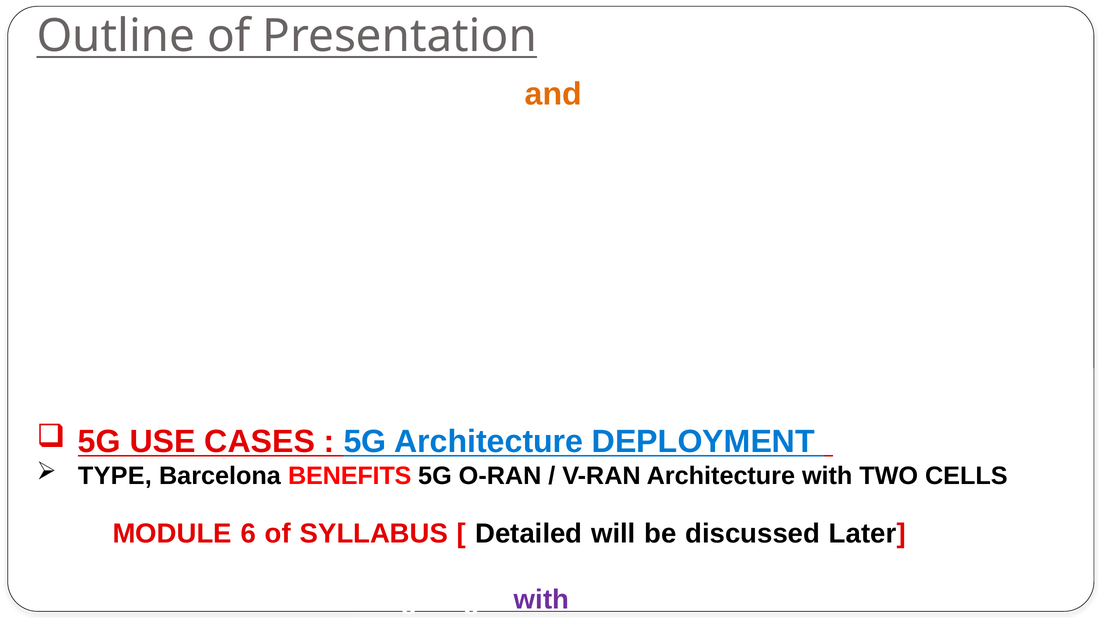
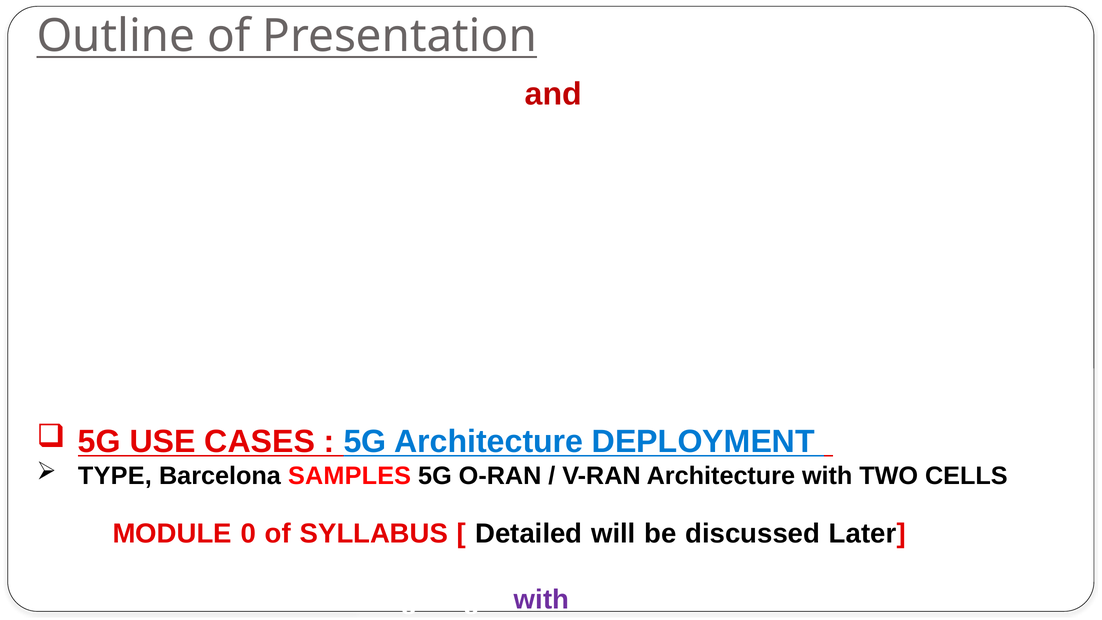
and at (553, 94) colour: orange -> red
BENEFITS: BENEFITS -> SAMPLES
6: 6 -> 0
